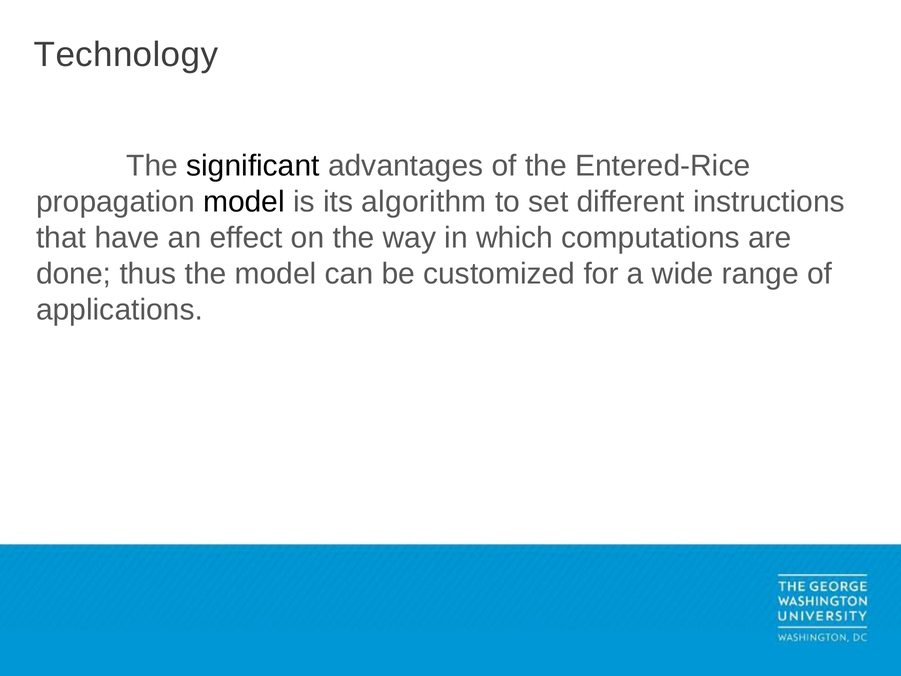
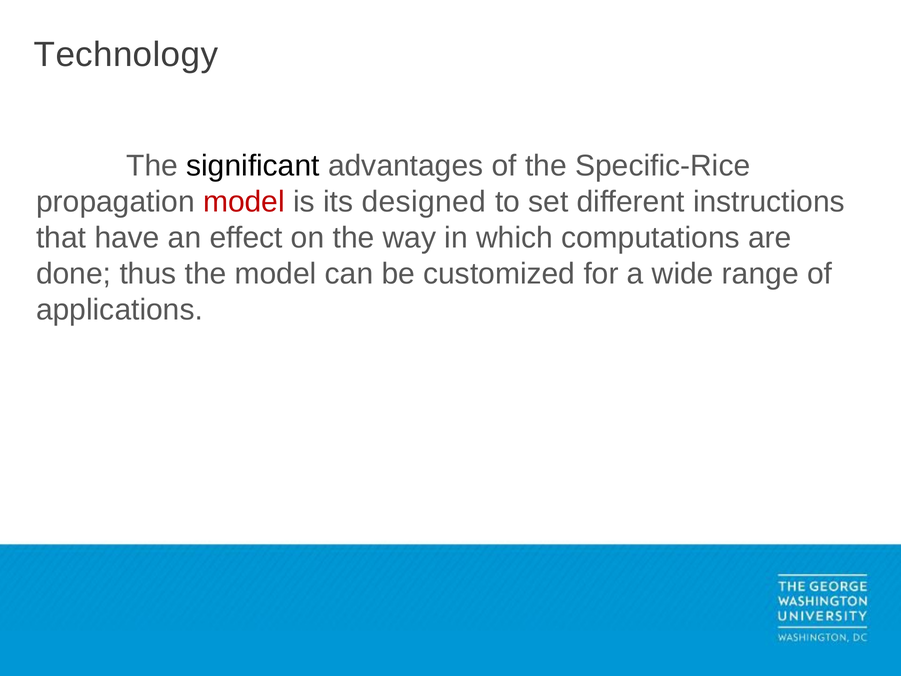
Entered-Rice: Entered-Rice -> Specific-Rice
model at (244, 202) colour: black -> red
algorithm: algorithm -> designed
